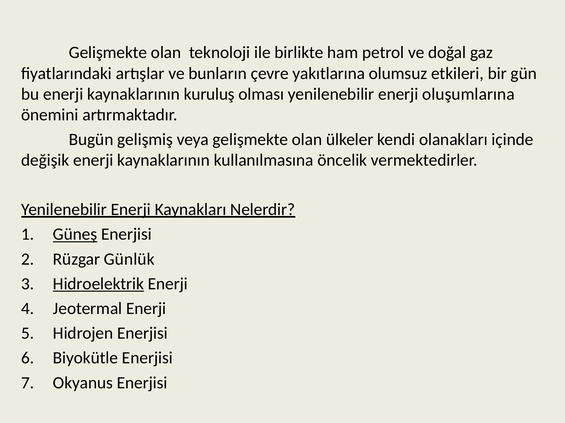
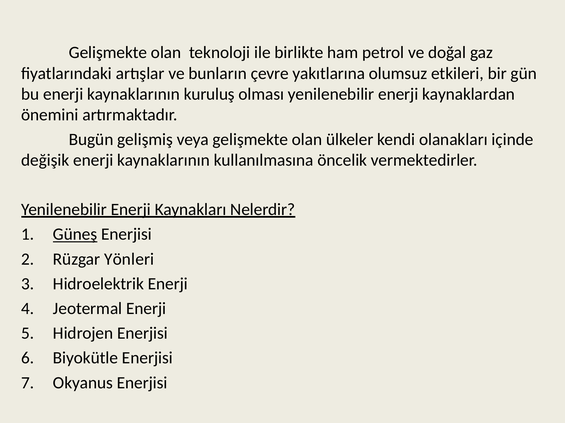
oluşumlarına: oluşumlarına -> kaynaklardan
Günlük: Günlük -> Yönleri
Hidroelektrik underline: present -> none
